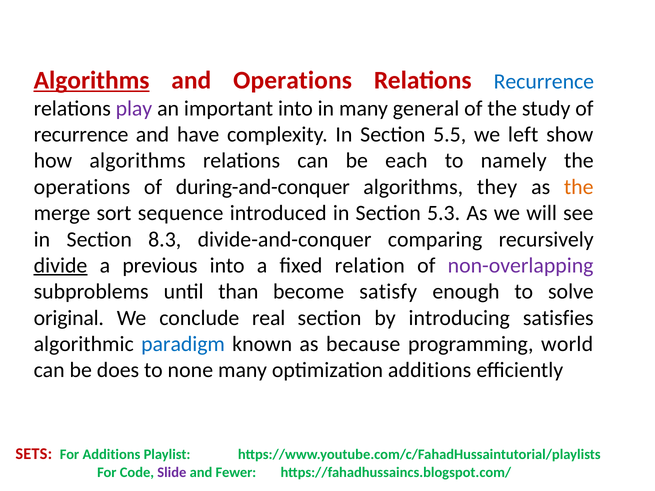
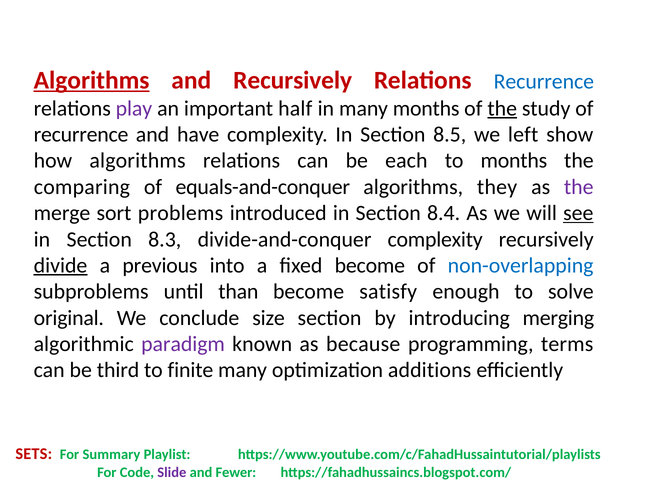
and Operations: Operations -> Recursively
important into: into -> half
many general: general -> months
the at (502, 108) underline: none -> present
5.5: 5.5 -> 8.5
to namely: namely -> months
operations at (82, 187): operations -> comparing
during-and-conquer: during-and-conquer -> equals-and-conquer
the at (579, 187) colour: orange -> purple
sequence: sequence -> problems
5.3: 5.3 -> 8.4
see underline: none -> present
divide-and-conquer comparing: comparing -> complexity
fixed relation: relation -> become
non-overlapping colour: purple -> blue
real: real -> size
satisfies: satisfies -> merging
paradigm colour: blue -> purple
world: world -> terms
does: does -> third
none: none -> finite
For Additions: Additions -> Summary
